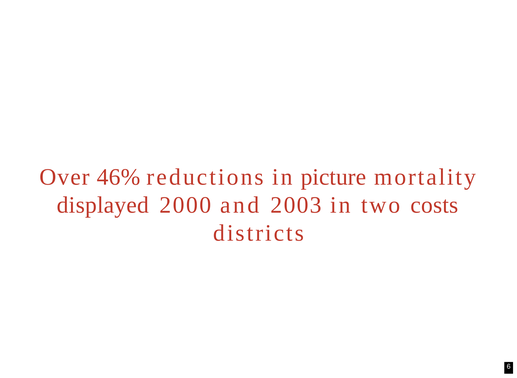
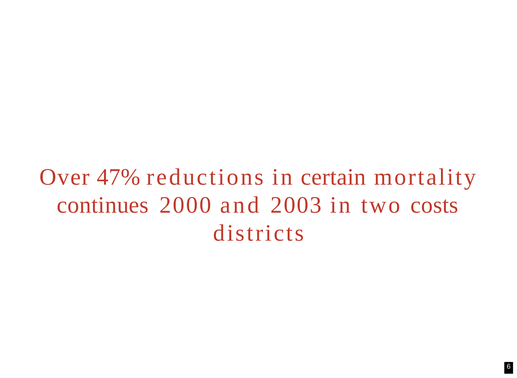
46%: 46% -> 47%
picture: picture -> certain
displayed: displayed -> continues
